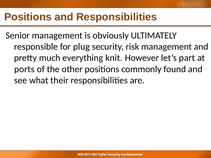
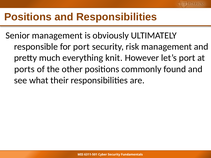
for plug: plug -> port
let’s part: part -> port
